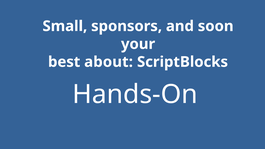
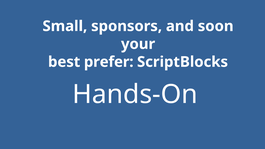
about: about -> prefer
